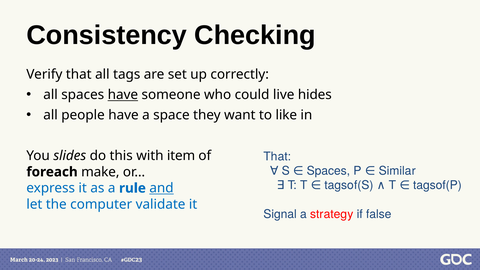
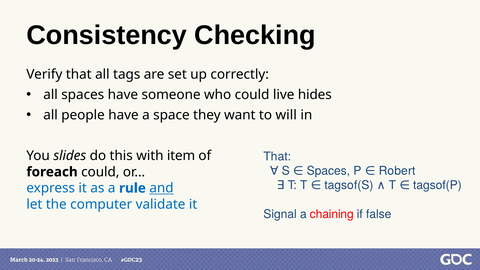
have at (123, 95) underline: present -> none
like: like -> will
Similar: Similar -> Robert
foreach make: make -> could
strategy: strategy -> chaining
